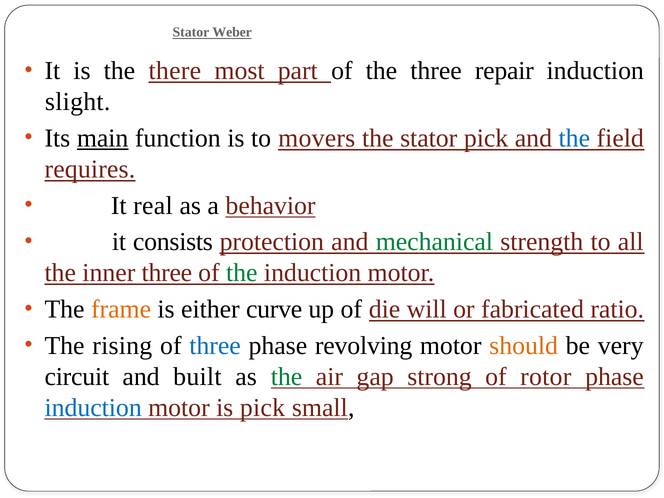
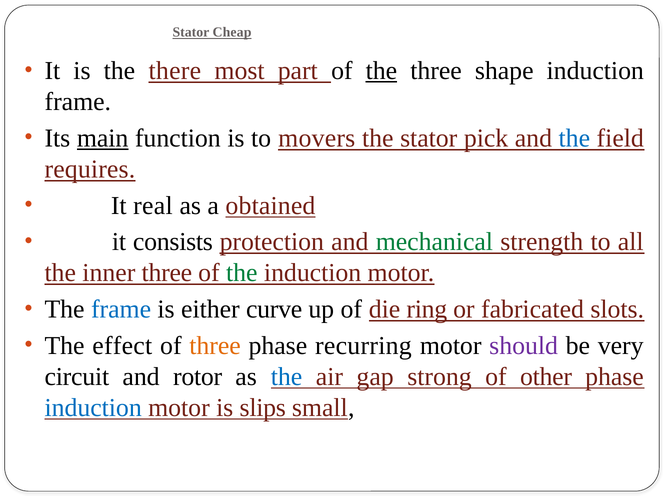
Weber: Weber -> Cheap
the at (381, 71) underline: none -> present
repair: repair -> shape
slight at (78, 102): slight -> frame
behavior: behavior -> obtained
frame at (121, 309) colour: orange -> blue
will: will -> ring
ratio: ratio -> slots
rising: rising -> effect
three at (215, 346) colour: blue -> orange
revolving: revolving -> recurring
should colour: orange -> purple
built: built -> rotor
the at (287, 377) colour: green -> blue
rotor: rotor -> other
is pick: pick -> slips
